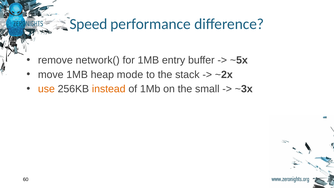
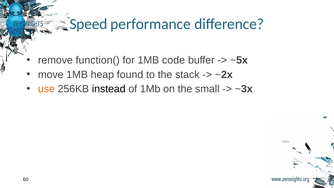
network(: network( -> function(
entry: entry -> code
mode: mode -> found
instead colour: orange -> black
